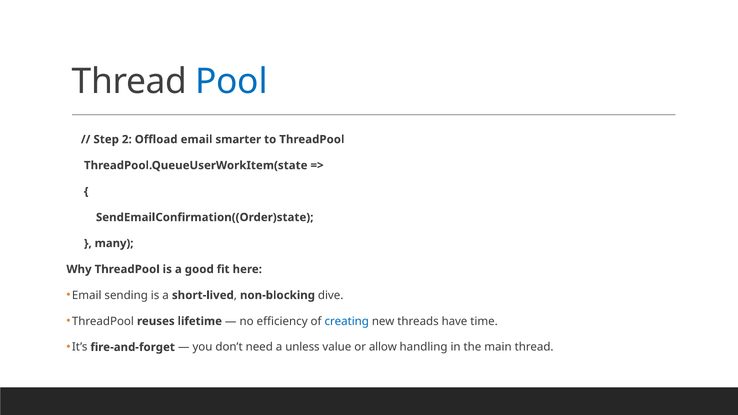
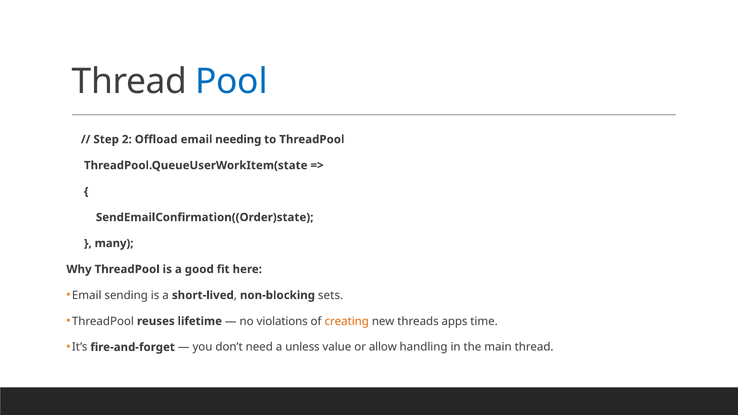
smarter: smarter -> needing
dive: dive -> sets
efficiency: efficiency -> violations
creating colour: blue -> orange
have: have -> apps
